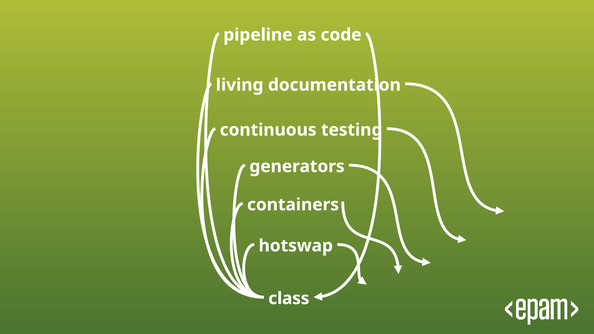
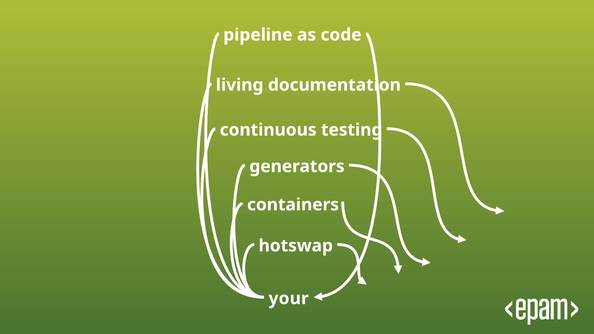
class: class -> your
